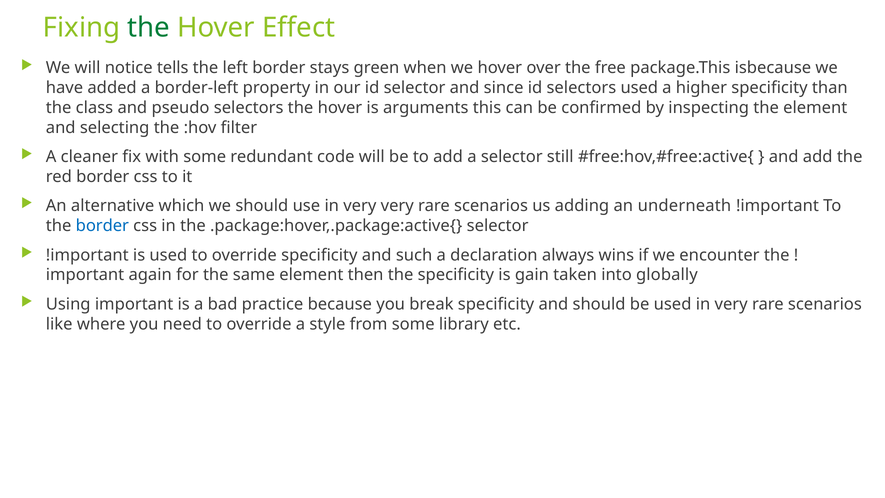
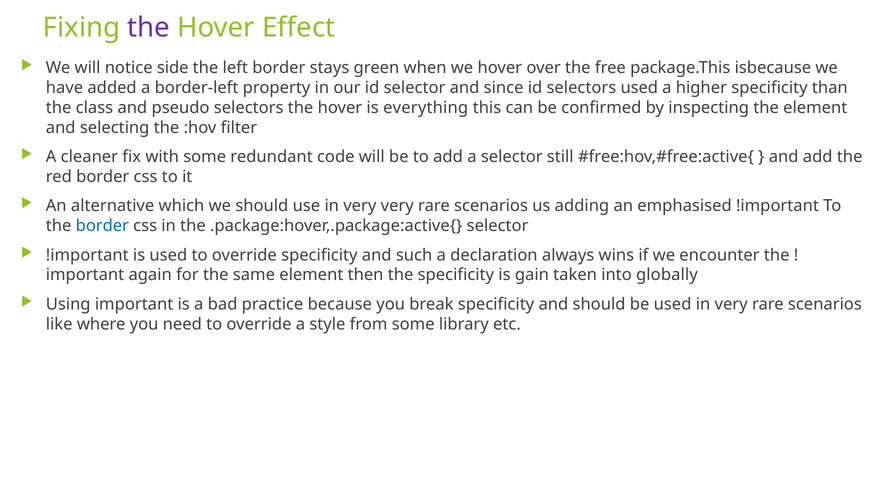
the at (149, 28) colour: green -> purple
tells: tells -> side
arguments: arguments -> everything
underneath: underneath -> emphasised
